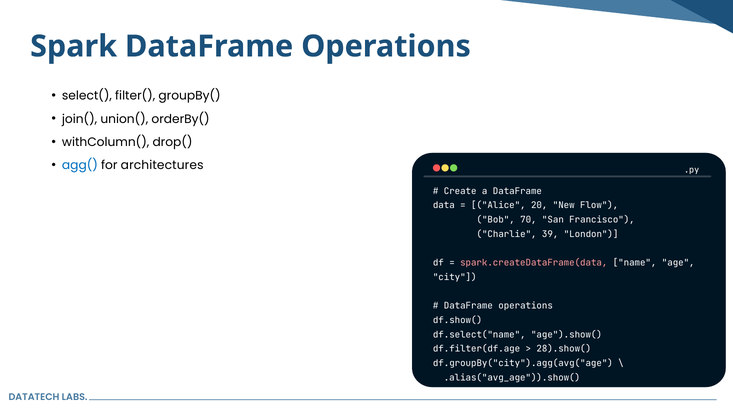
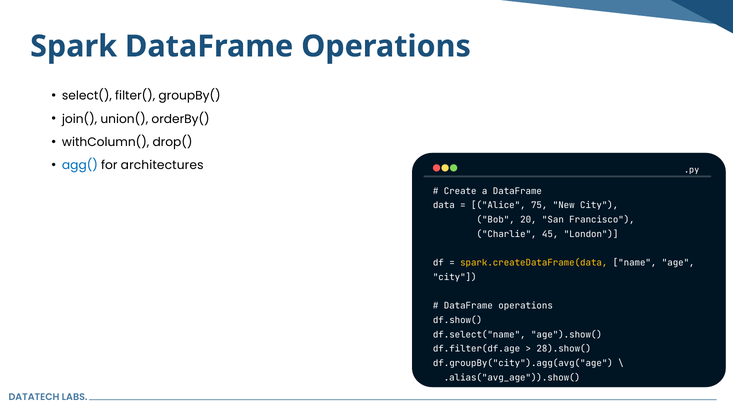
20: 20 -> 75
New Flow: Flow -> City
70: 70 -> 20
39: 39 -> 45
spark.createDataFrame(data colour: pink -> yellow
